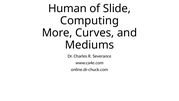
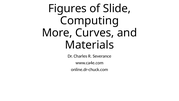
Human: Human -> Figures
Mediums: Mediums -> Materials
